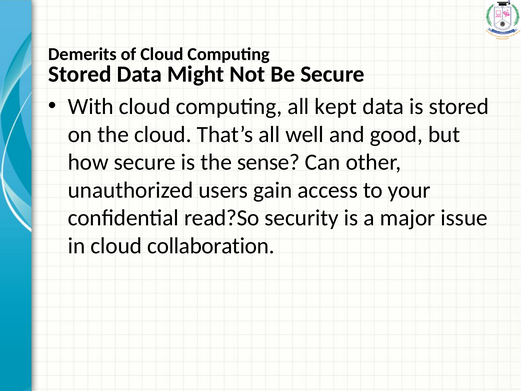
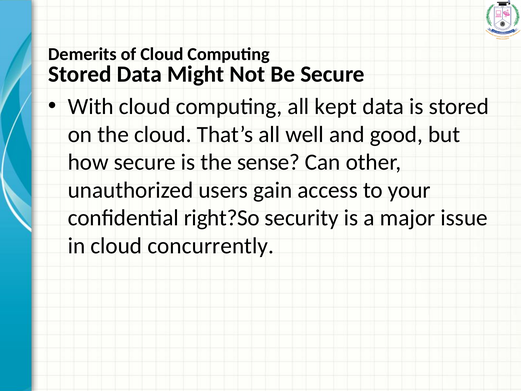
read?So: read?So -> right?So
collaboration: collaboration -> concurrently
